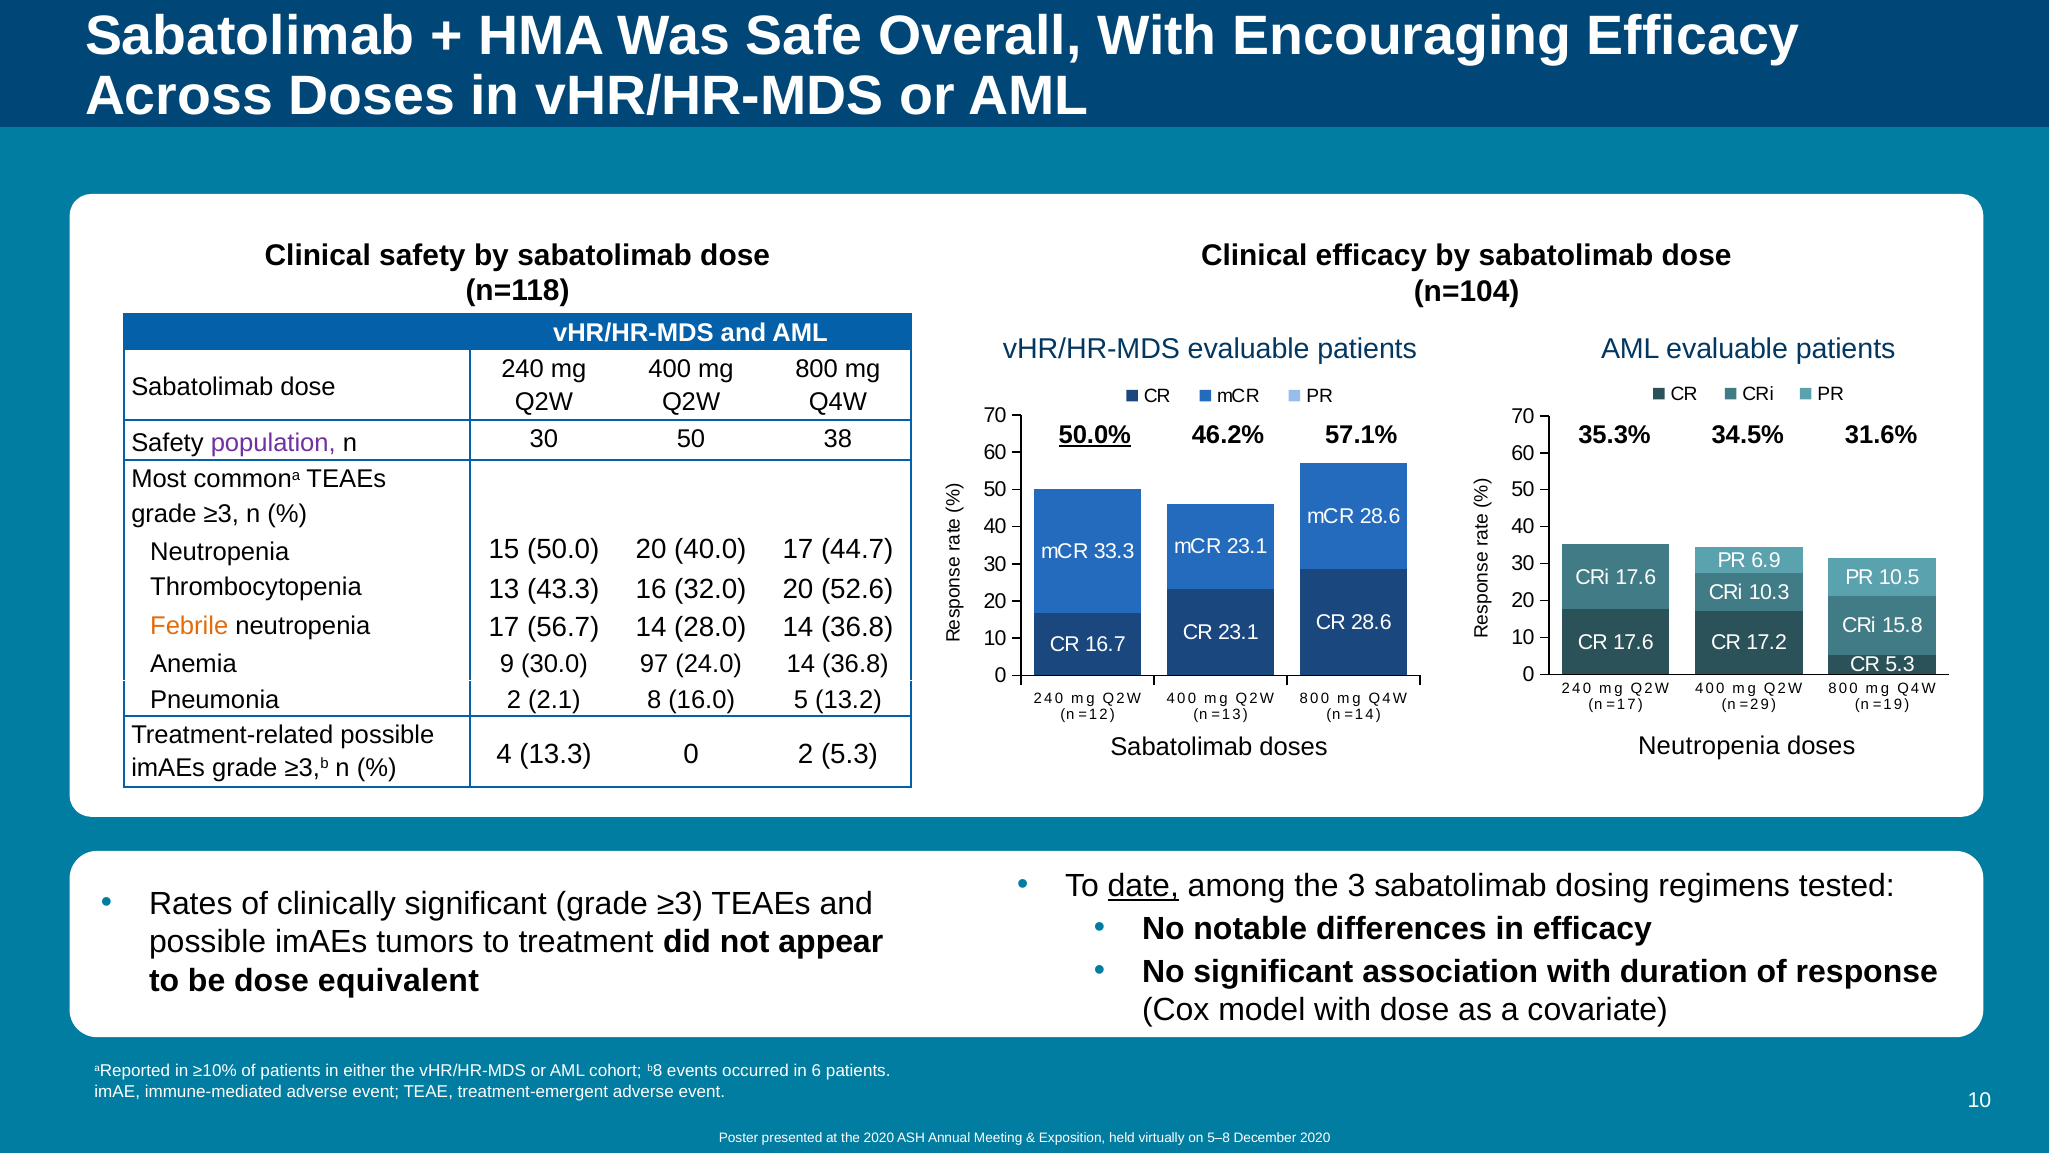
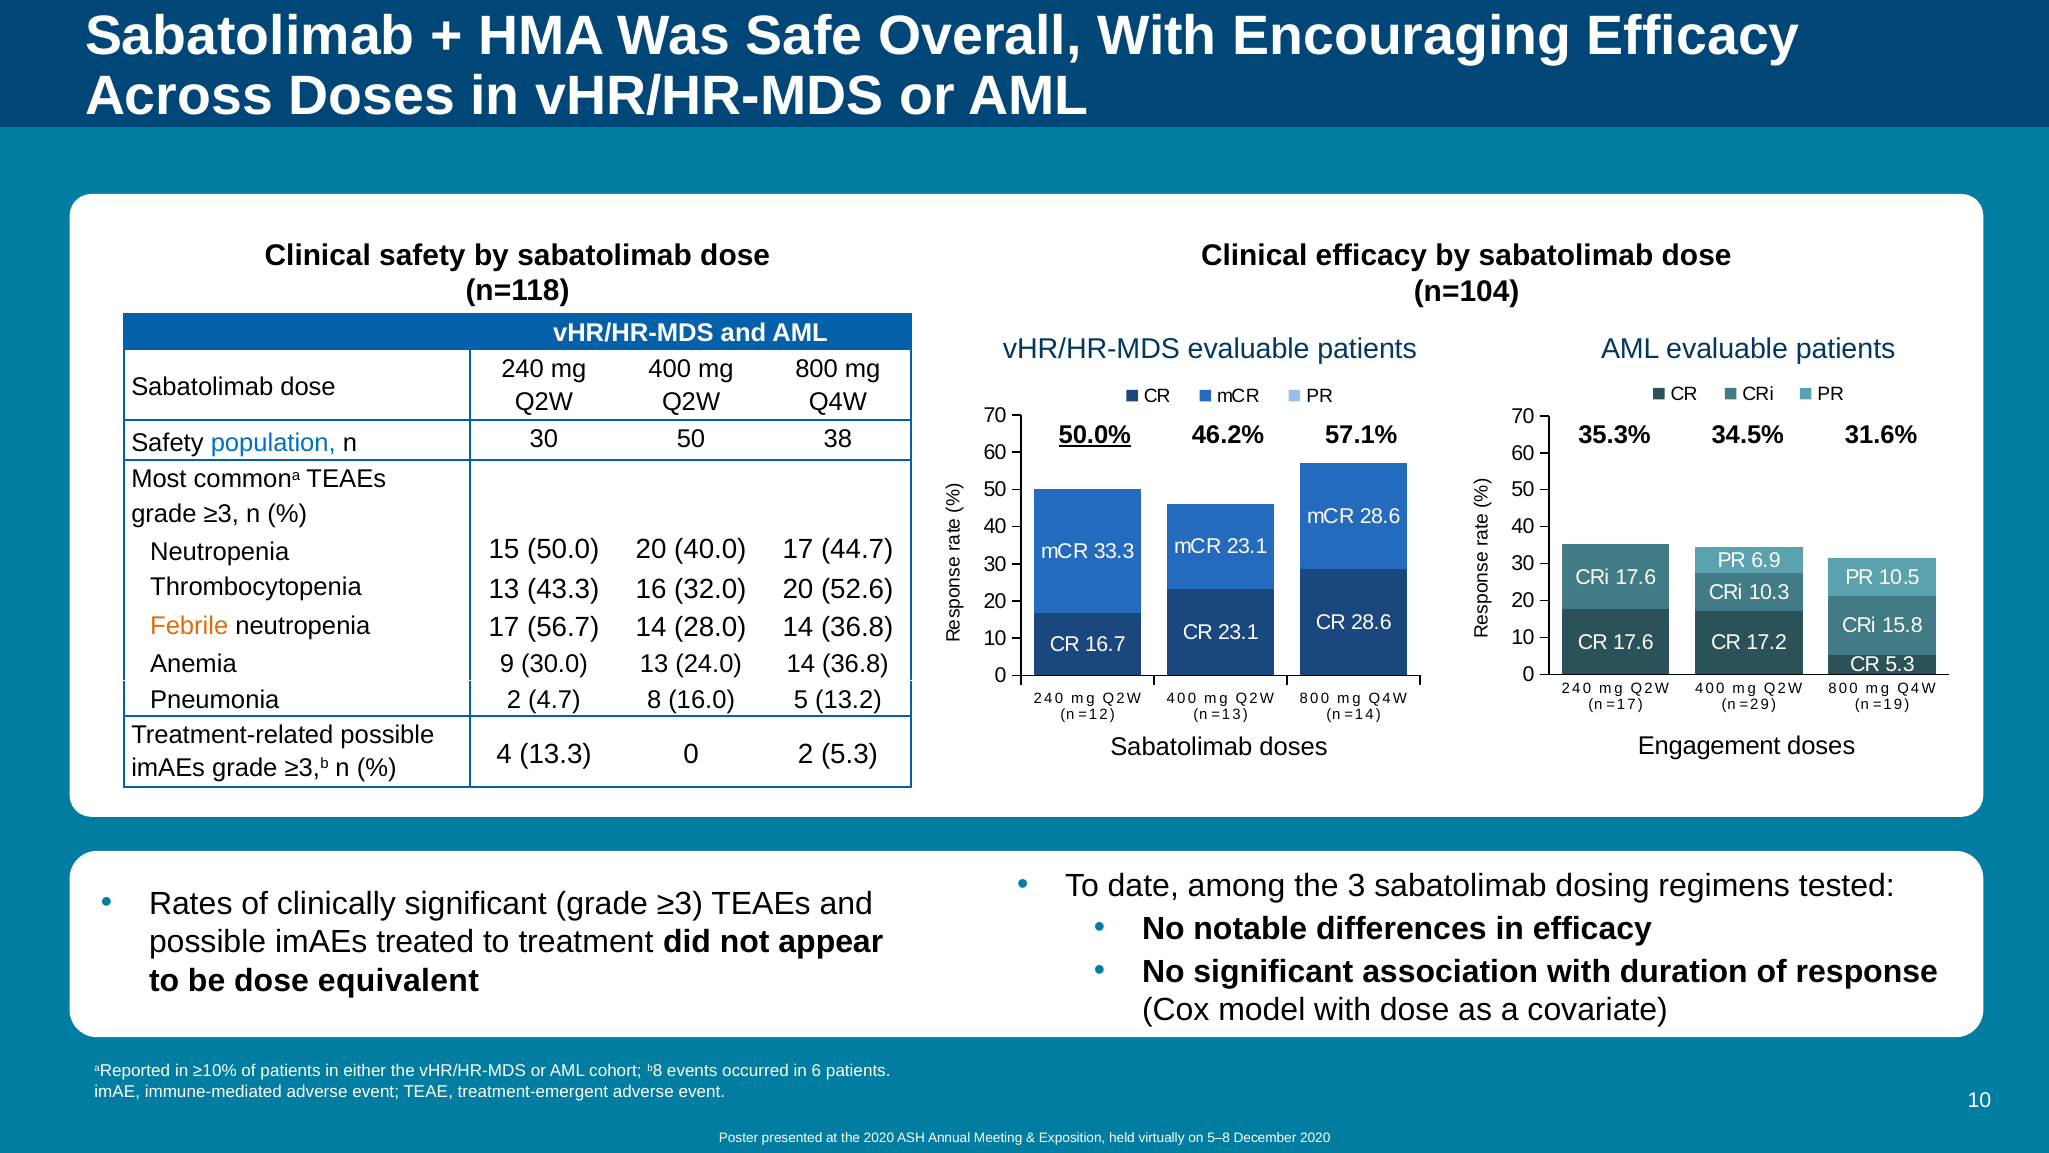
population colour: purple -> blue
30.0 97: 97 -> 13
2.1: 2.1 -> 4.7
doses Neutropenia: Neutropenia -> Engagement
date underline: present -> none
tumors: tumors -> treated
